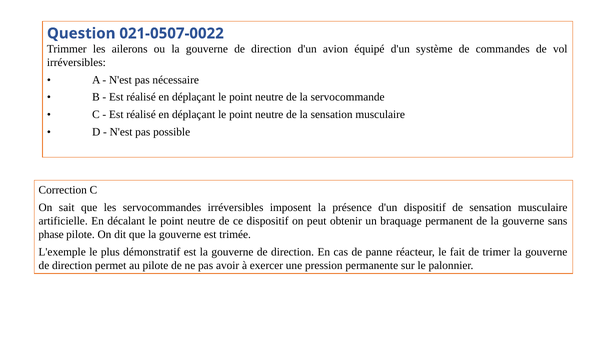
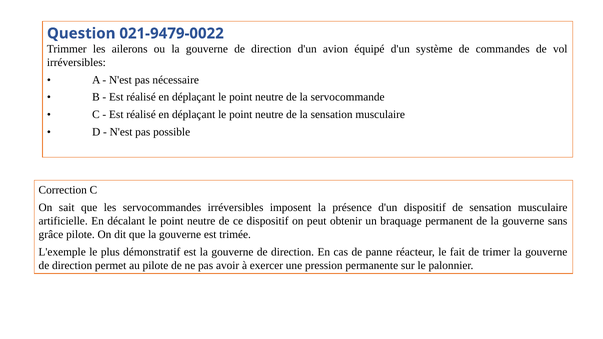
021-0507-0022: 021-0507-0022 -> 021-9479-0022
phase: phase -> grâce
